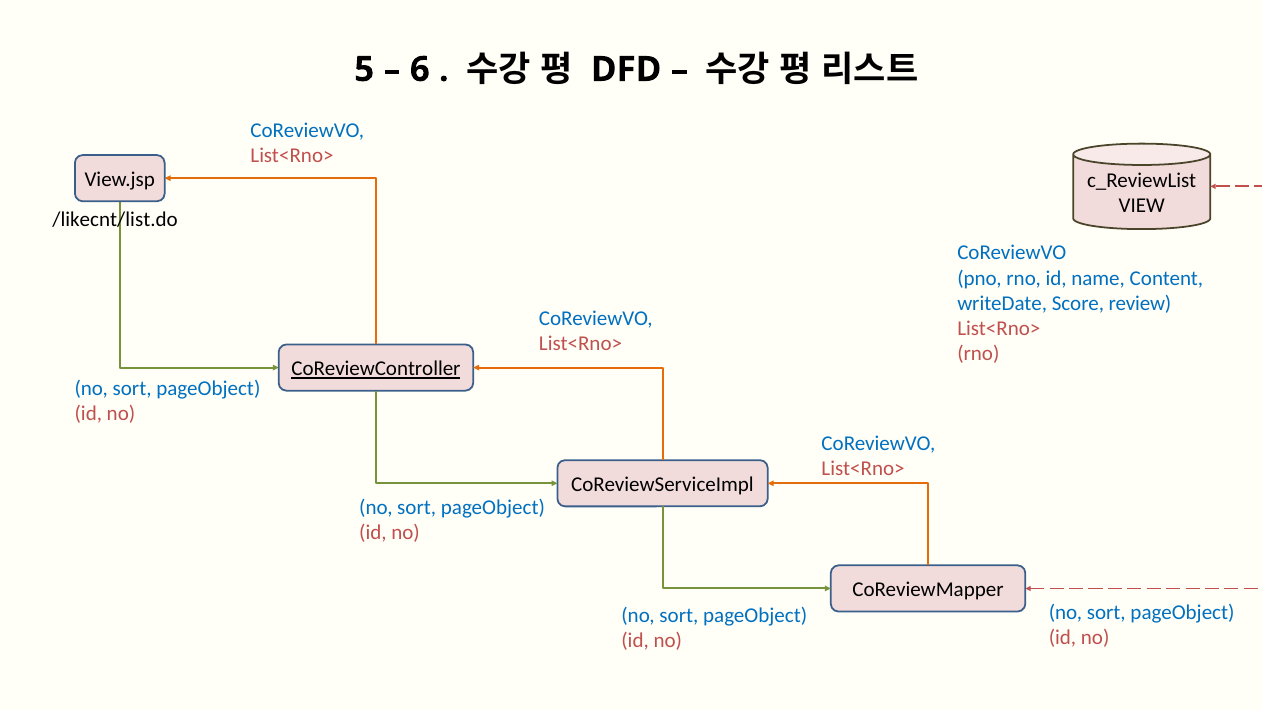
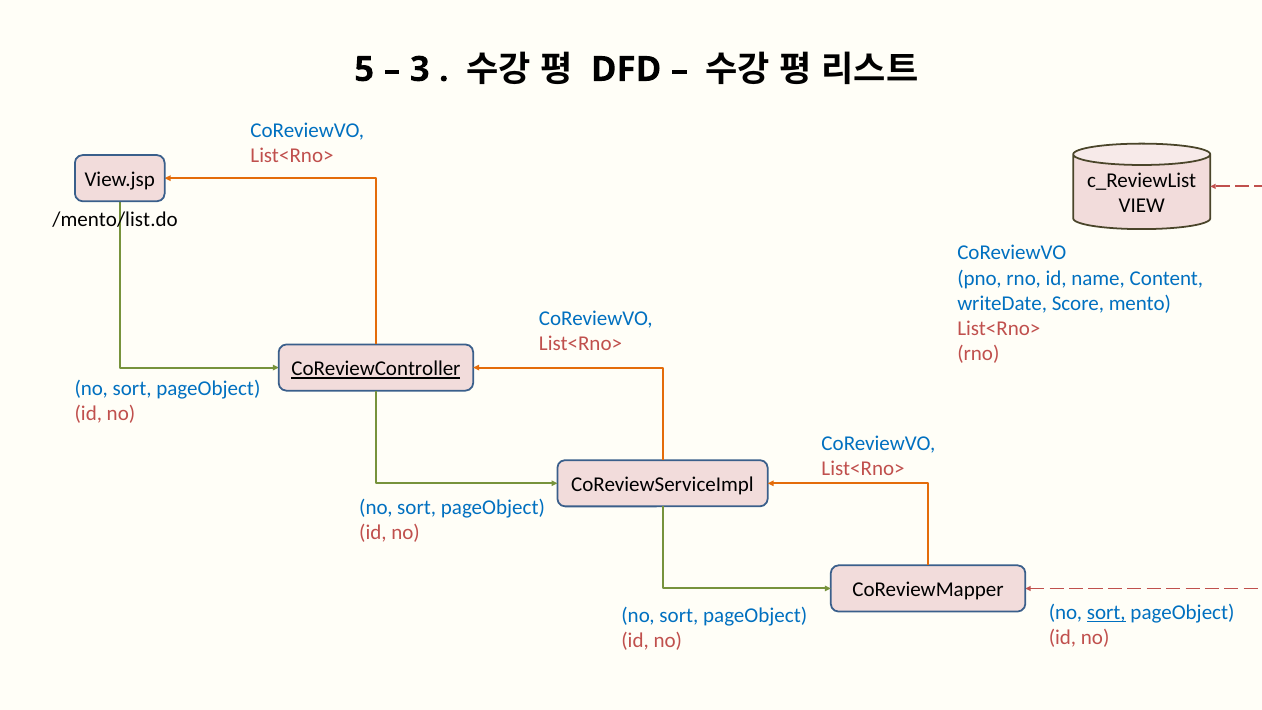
6: 6 -> 3
/likecnt/list.do: /likecnt/list.do -> /mento/list.do
review: review -> mento
sort at (1106, 612) underline: none -> present
